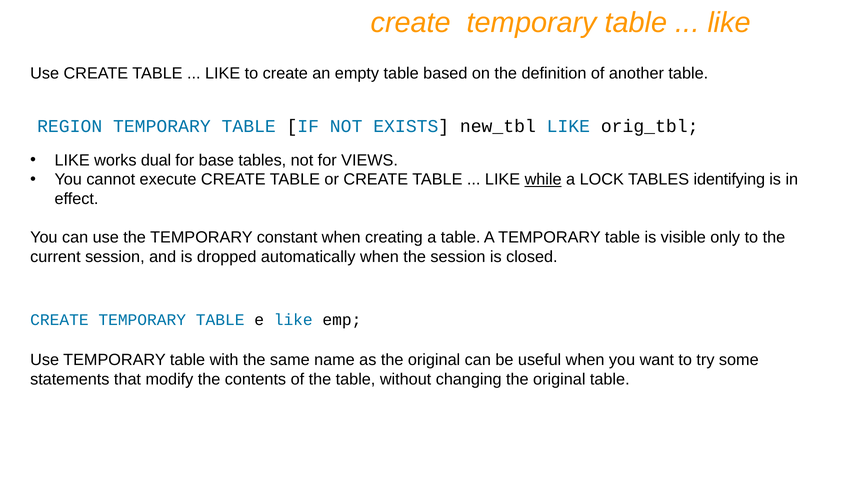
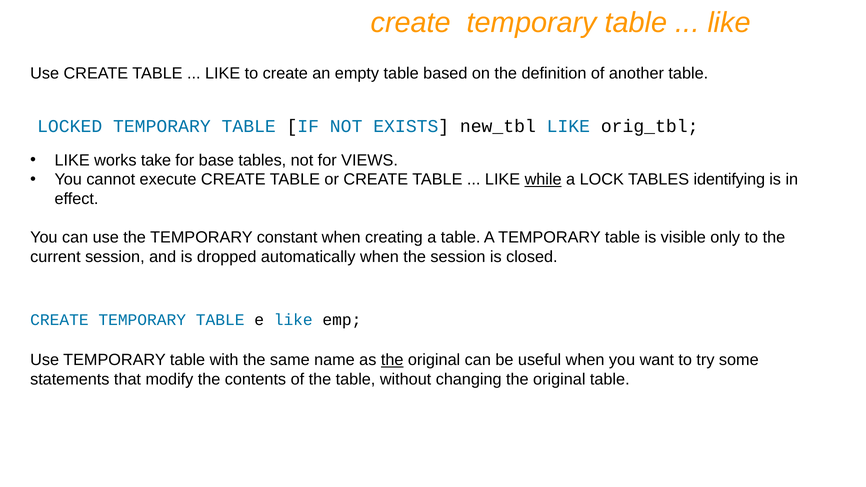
REGION: REGION -> LOCKED
dual: dual -> take
the at (392, 360) underline: none -> present
